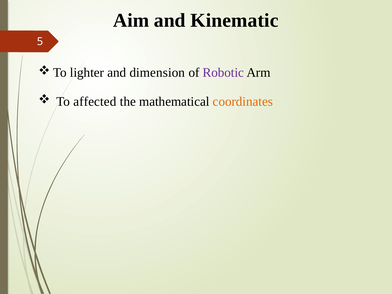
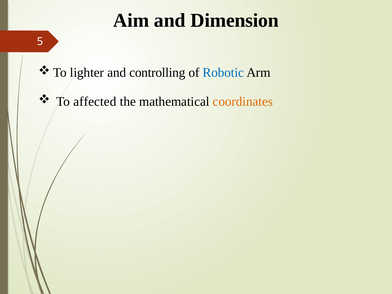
Kinematic: Kinematic -> Dimension
dimension: dimension -> controlling
Robotic colour: purple -> blue
